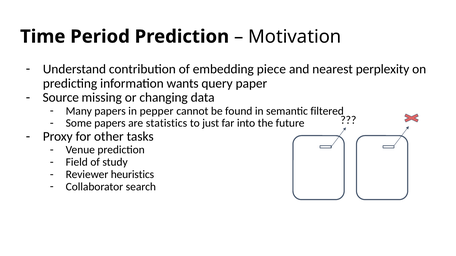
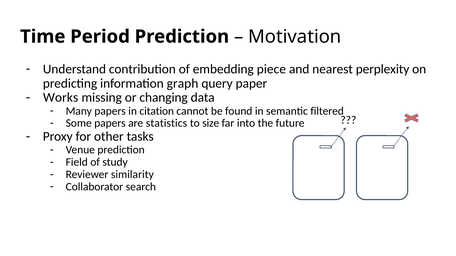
wants: wants -> graph
Source: Source -> Works
pepper: pepper -> citation
just: just -> size
heuristics: heuristics -> similarity
